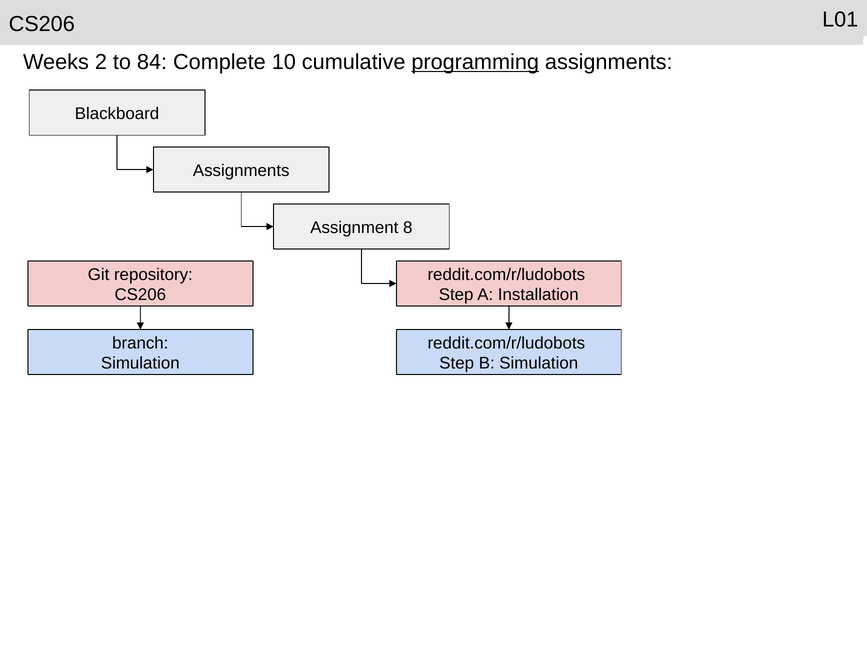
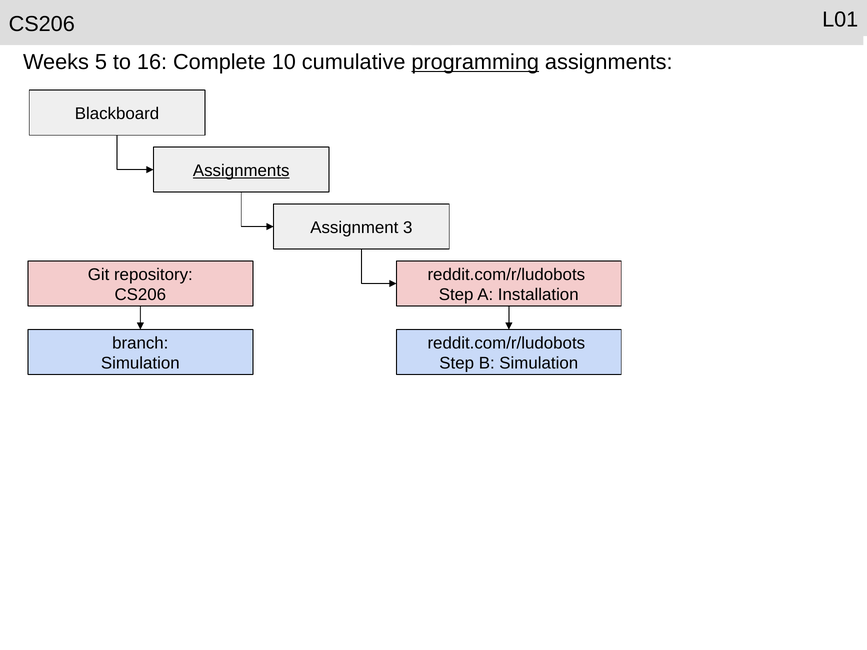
2: 2 -> 5
84: 84 -> 16
Assignments at (241, 171) underline: none -> present
8: 8 -> 3
